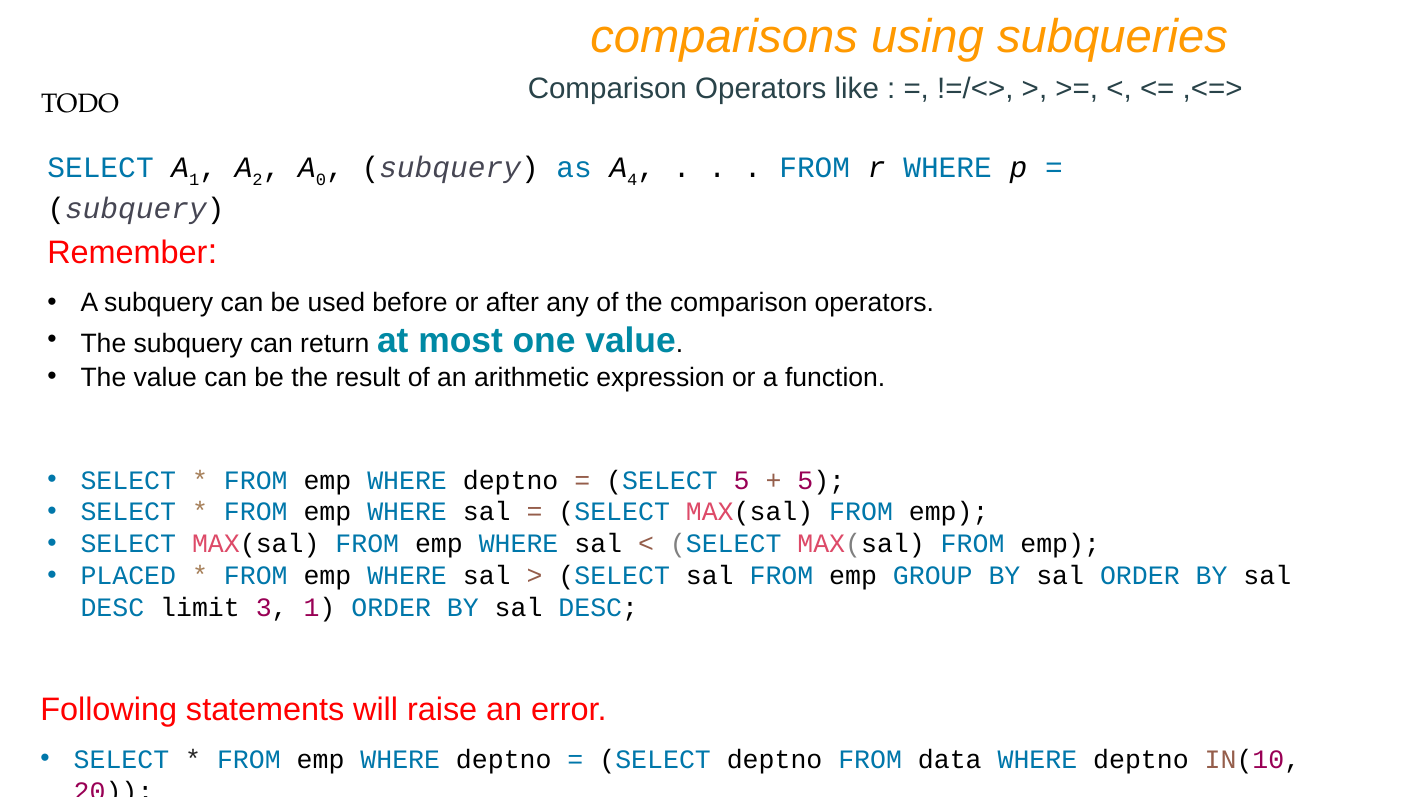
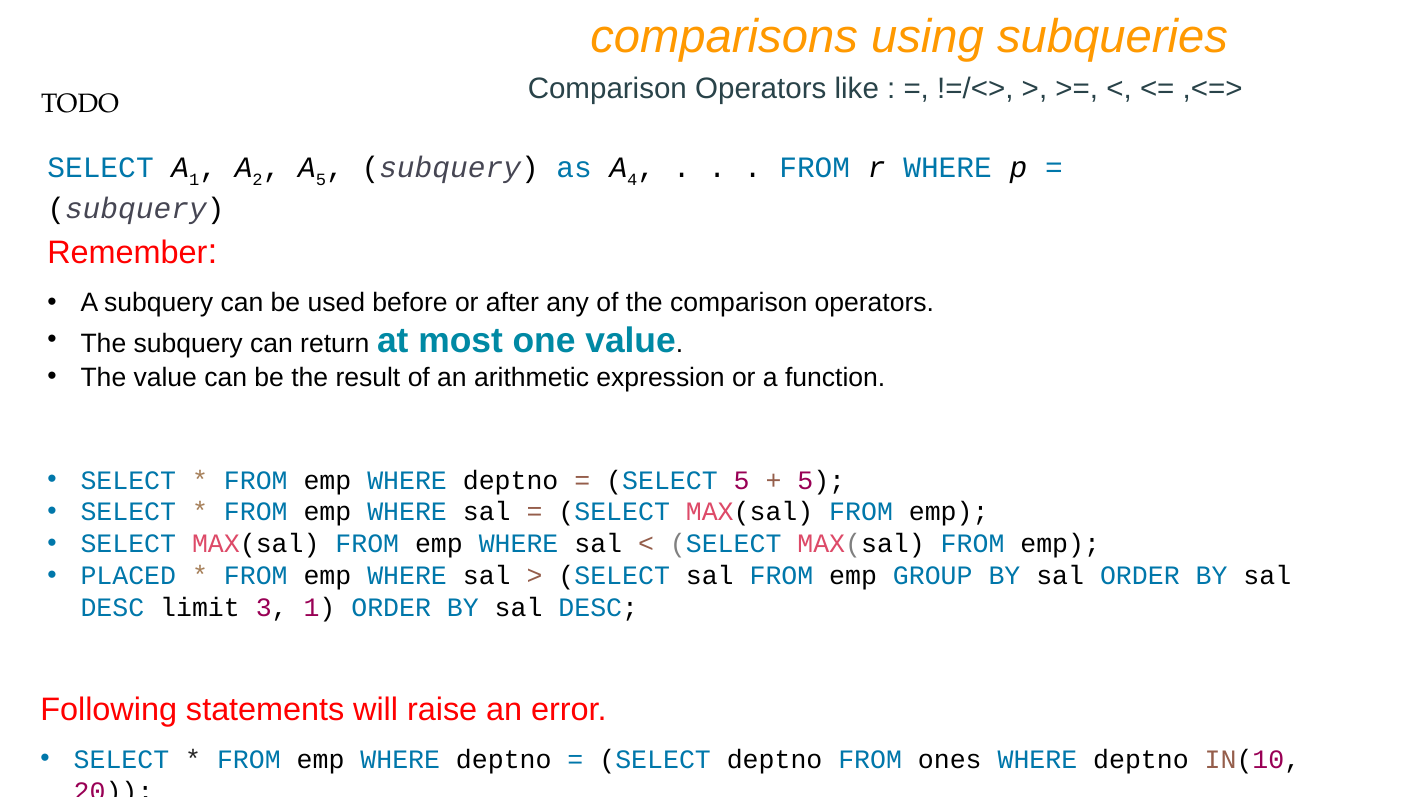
A 0: 0 -> 5
data: data -> ones
